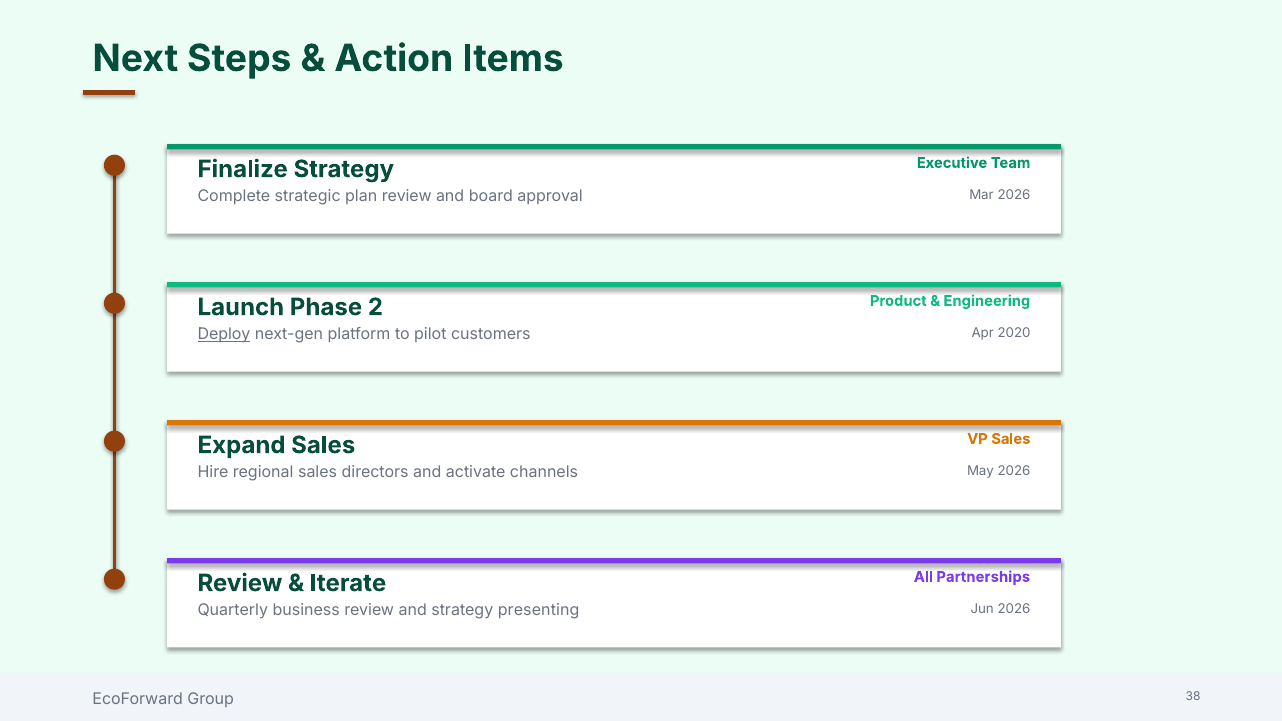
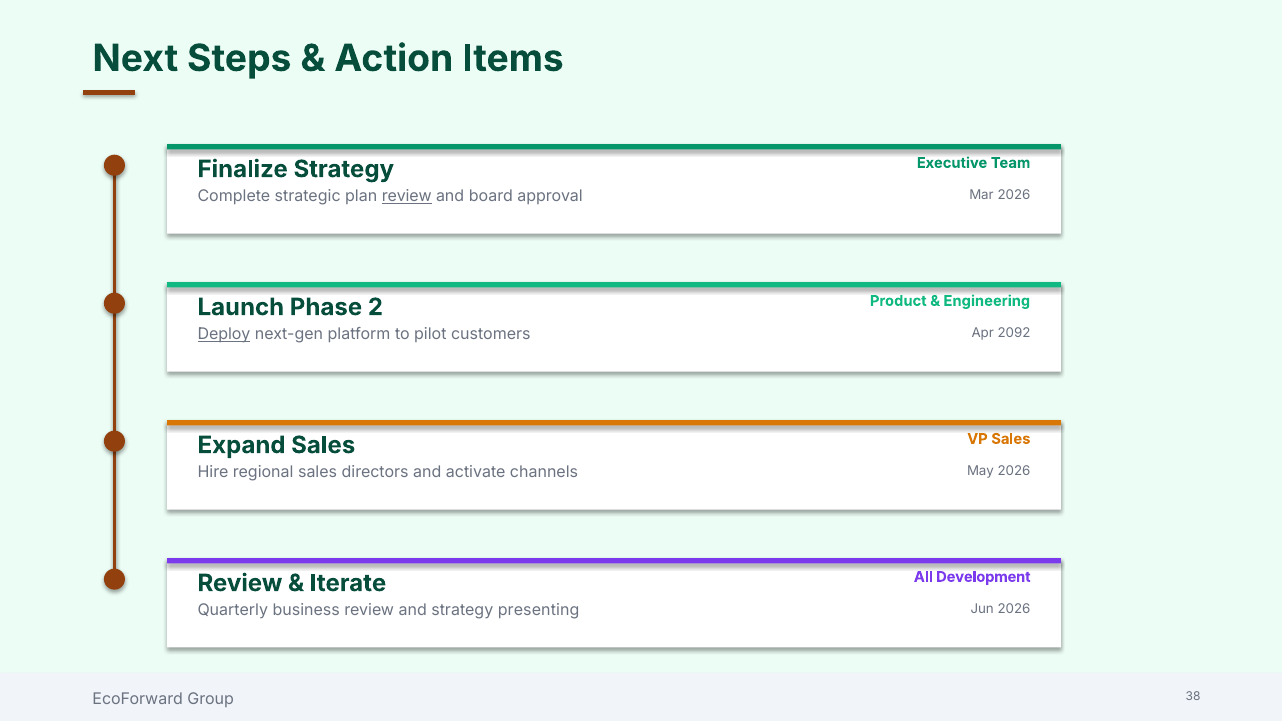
review at (407, 196) underline: none -> present
2020: 2020 -> 2092
Partnerships: Partnerships -> Development
